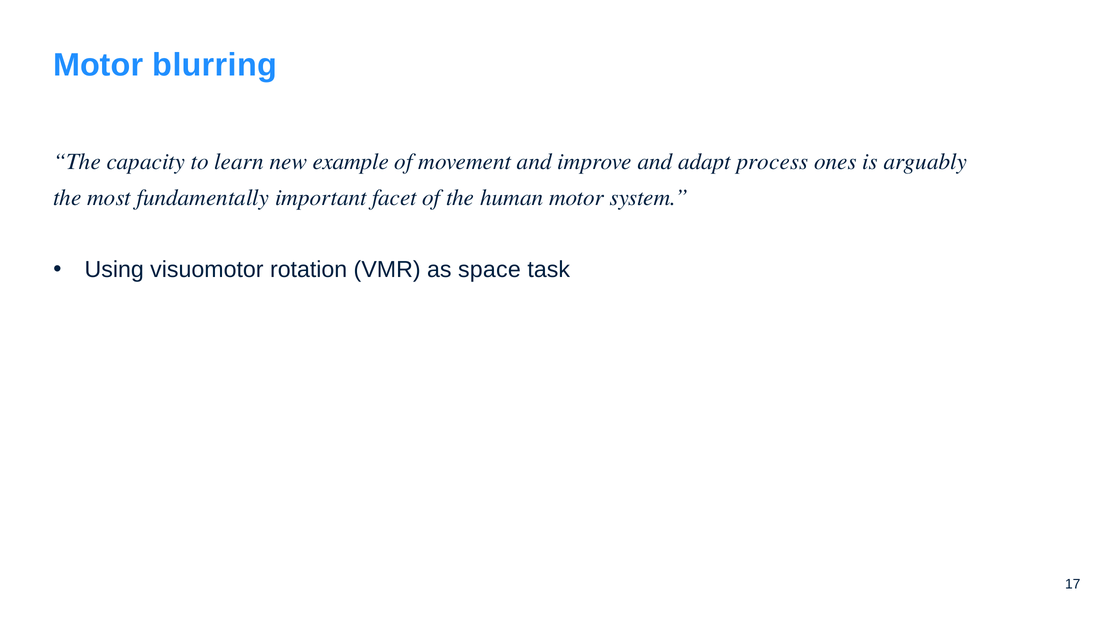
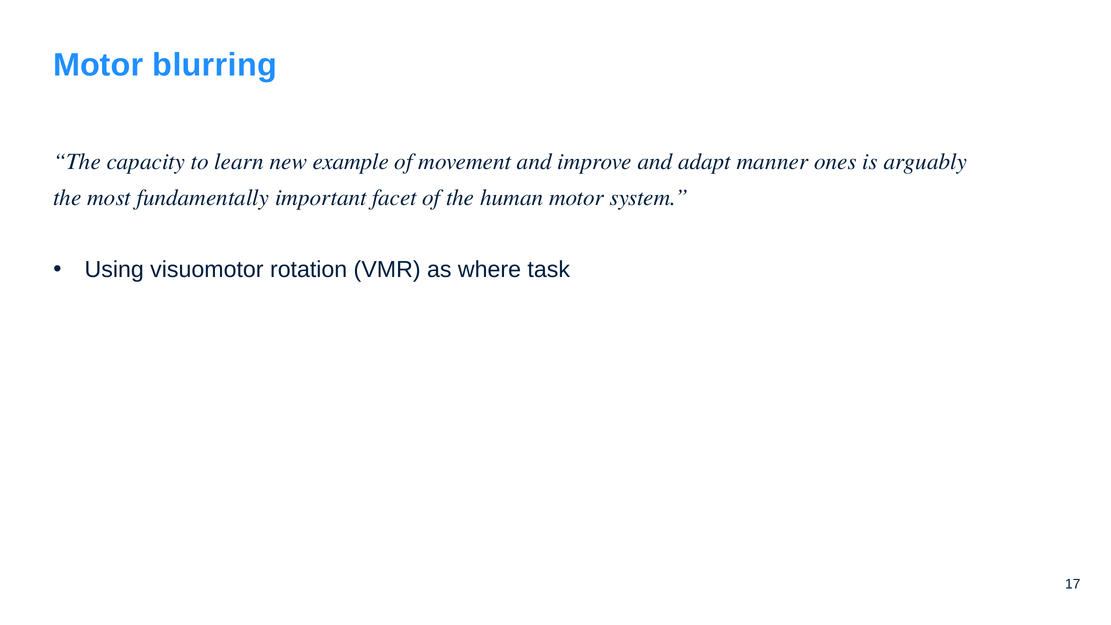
process: process -> manner
space: space -> where
